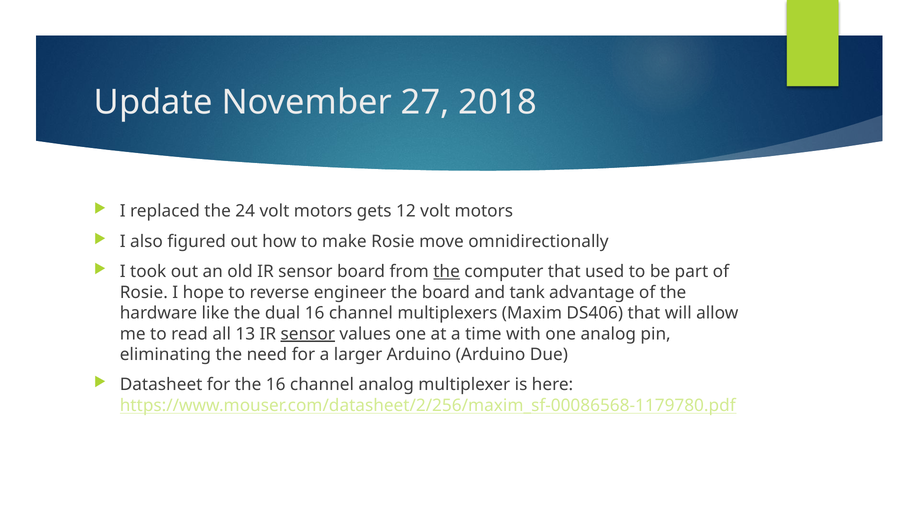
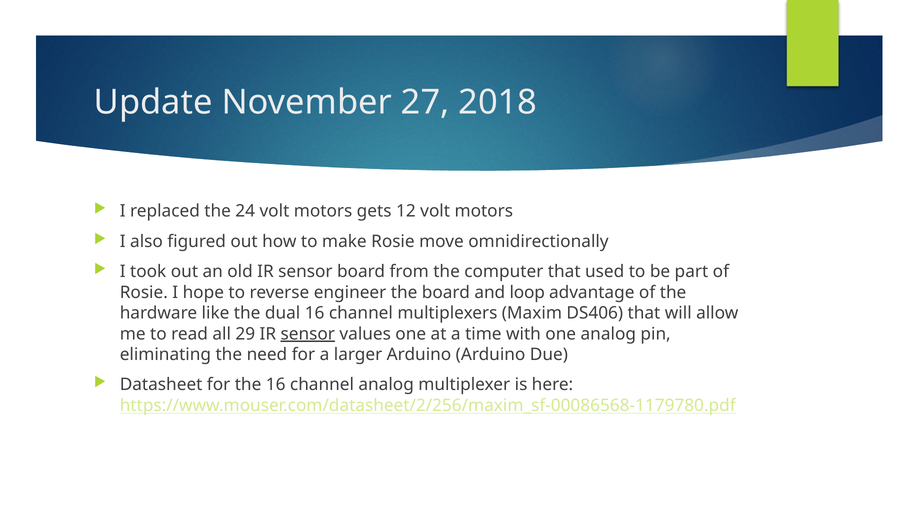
the at (447, 272) underline: present -> none
tank: tank -> loop
13: 13 -> 29
